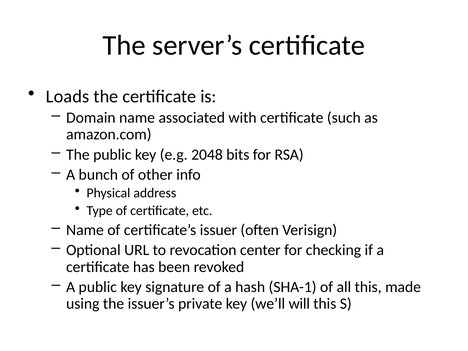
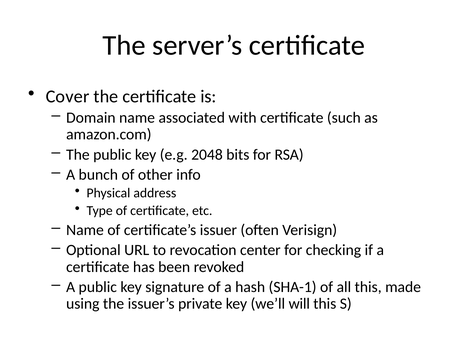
Loads: Loads -> Cover
